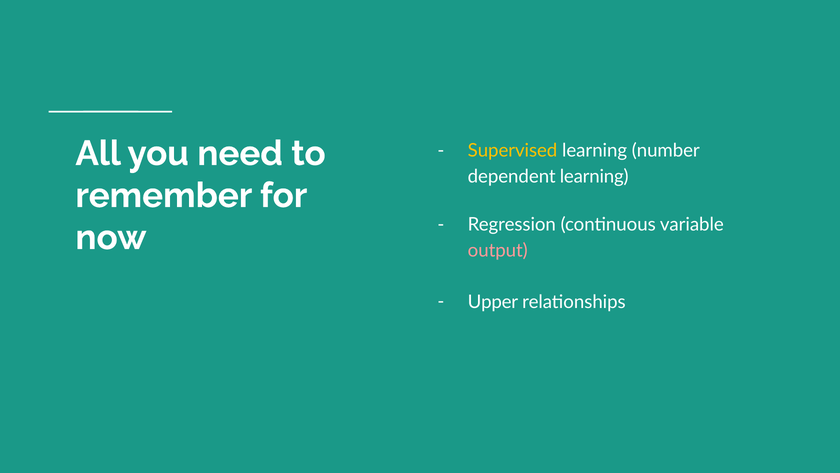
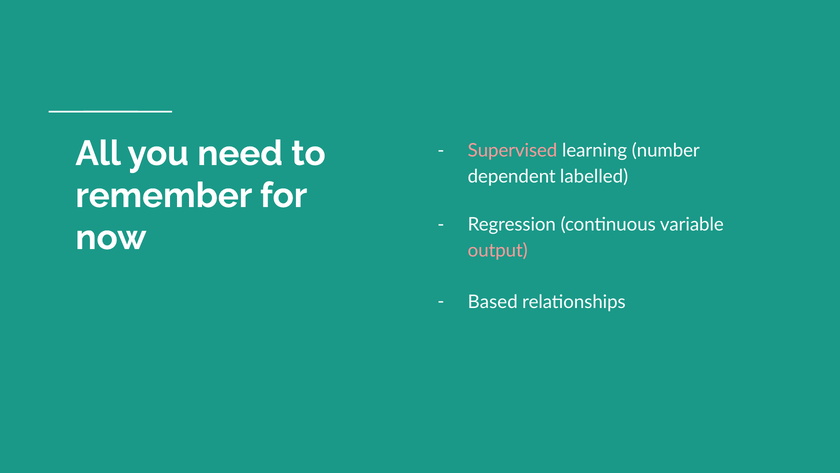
Supervised colour: yellow -> pink
dependent learning: learning -> labelled
Upper: Upper -> Based
